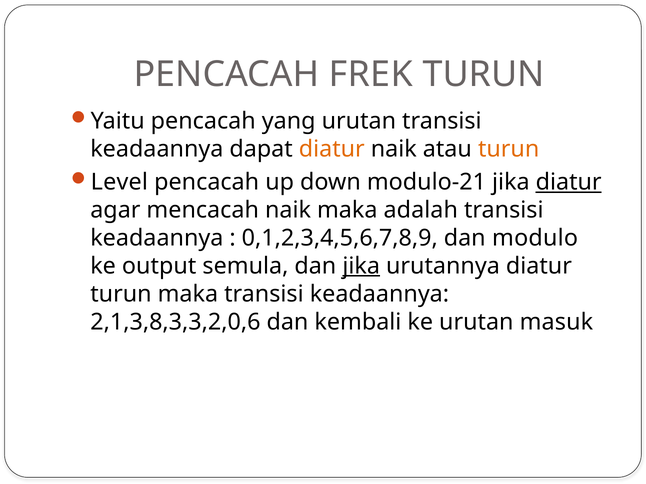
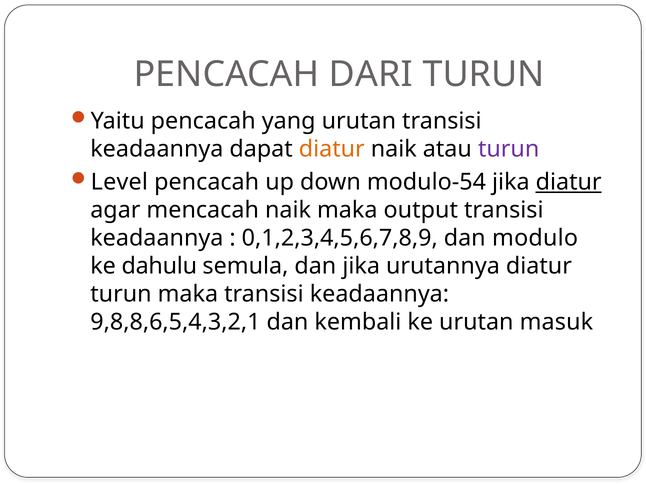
FREK: FREK -> DARI
turun at (509, 149) colour: orange -> purple
modulo-21: modulo-21 -> modulo-54
adalah: adalah -> output
output: output -> dahulu
jika at (361, 266) underline: present -> none
2,1,3,8,3,3,2,0,6: 2,1,3,8,3,3,2,0,6 -> 9,8,8,6,5,4,3,2,1
